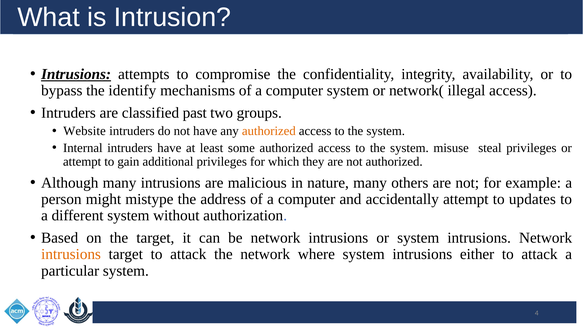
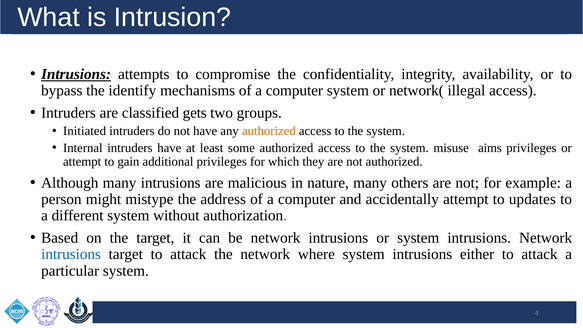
past: past -> gets
Website: Website -> Initiated
steal: steal -> aims
intrusions at (71, 254) colour: orange -> blue
